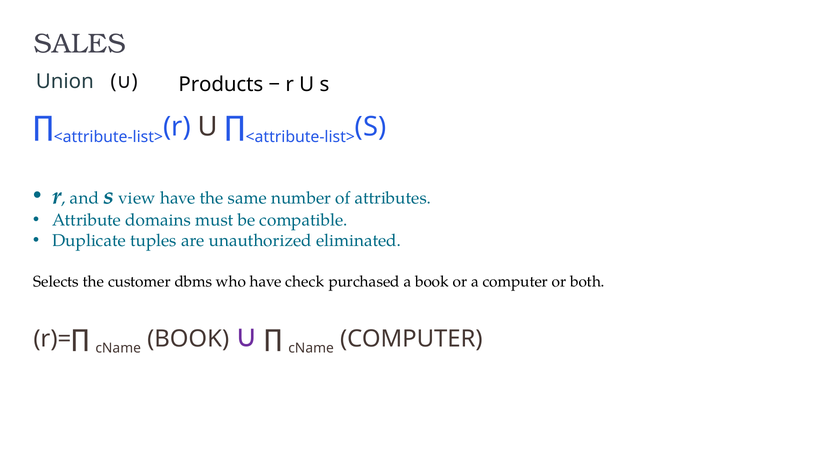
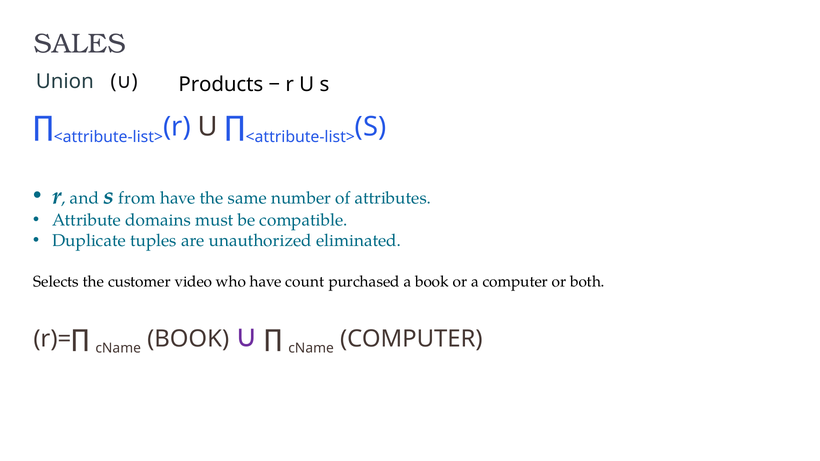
view: view -> from
dbms: dbms -> video
check: check -> count
